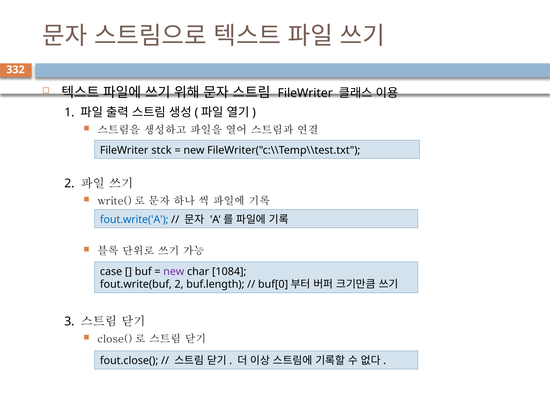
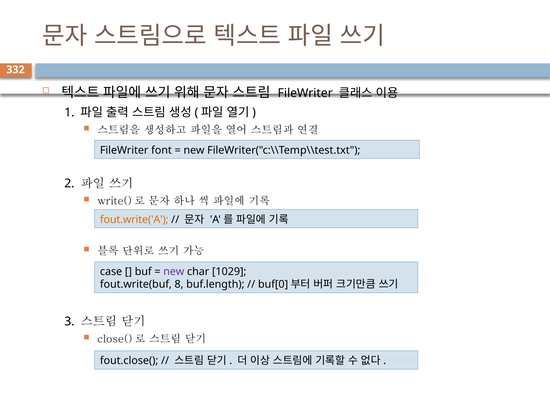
stck: stck -> font
fout.write('A colour: blue -> orange
1084: 1084 -> 1029
fout.write(buf 2: 2 -> 8
